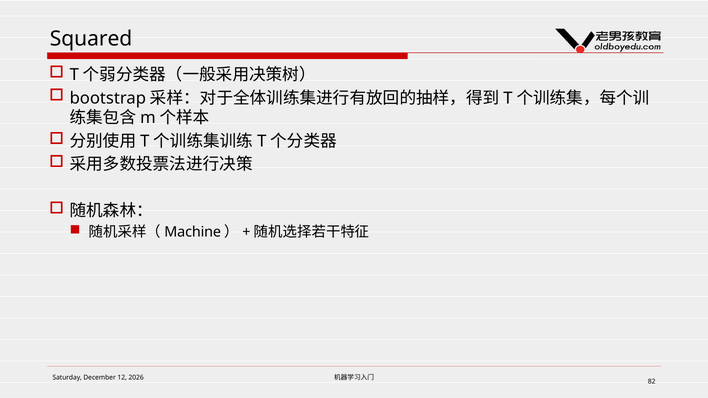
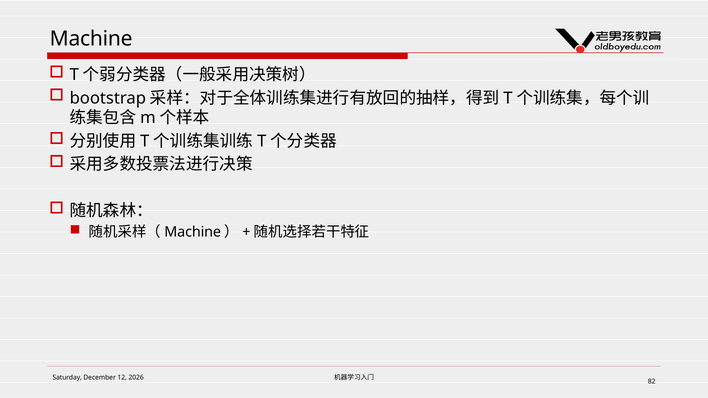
Squared at (91, 39): Squared -> Machine
